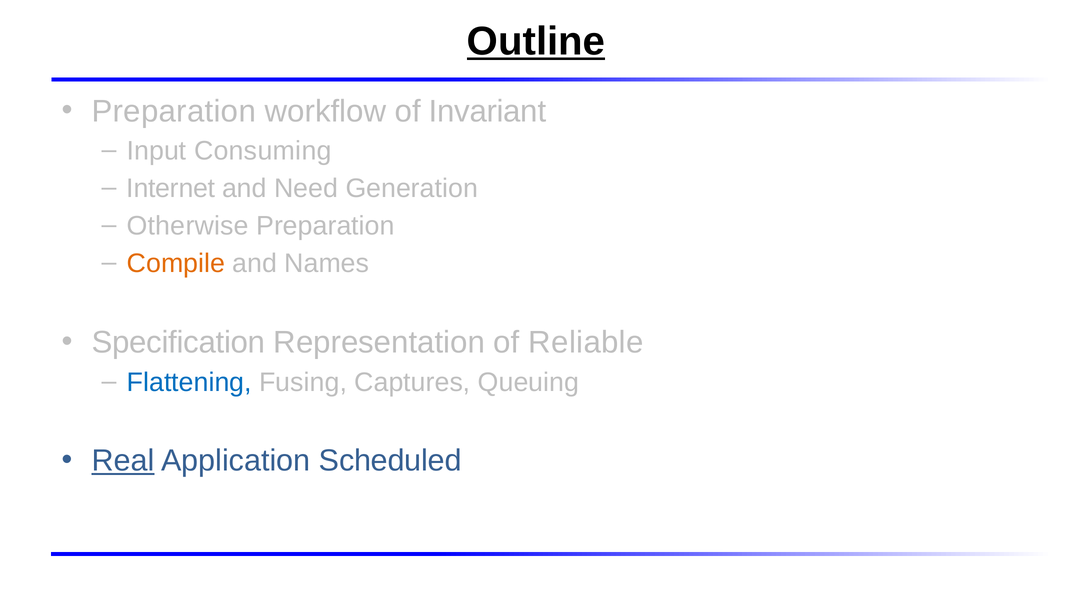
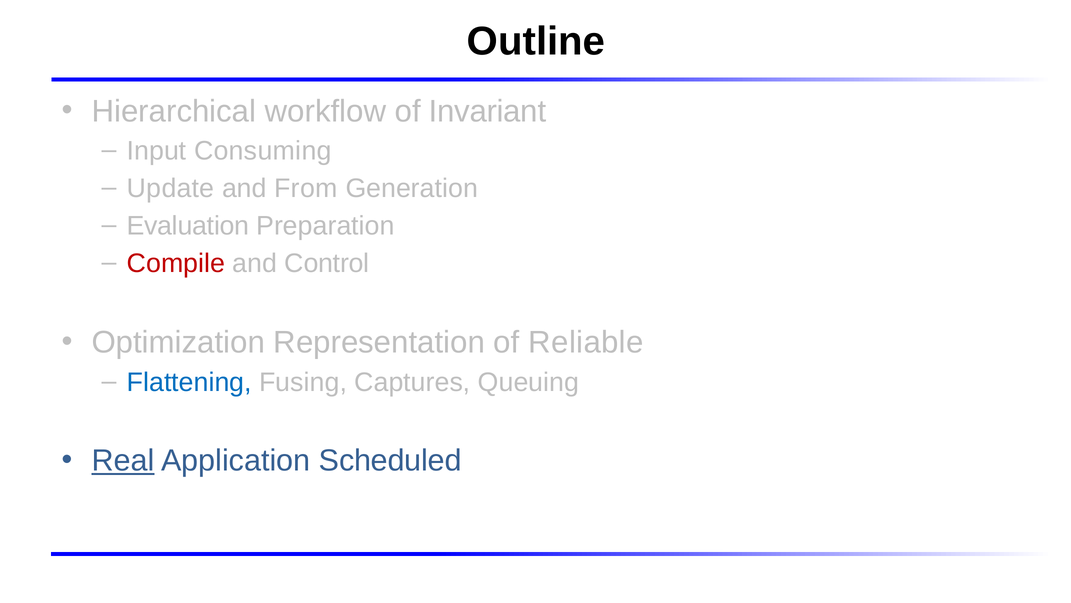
Outline underline: present -> none
Preparation at (174, 111): Preparation -> Hierarchical
Internet: Internet -> Update
Need: Need -> From
Otherwise: Otherwise -> Evaluation
Compile colour: orange -> red
Names: Names -> Control
Specification: Specification -> Optimization
